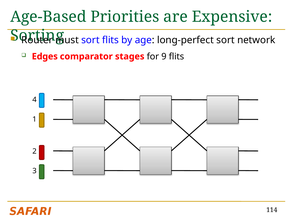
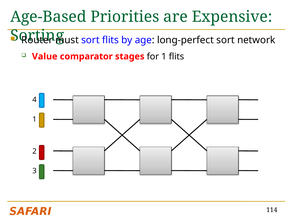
Edges: Edges -> Value
for 9: 9 -> 1
